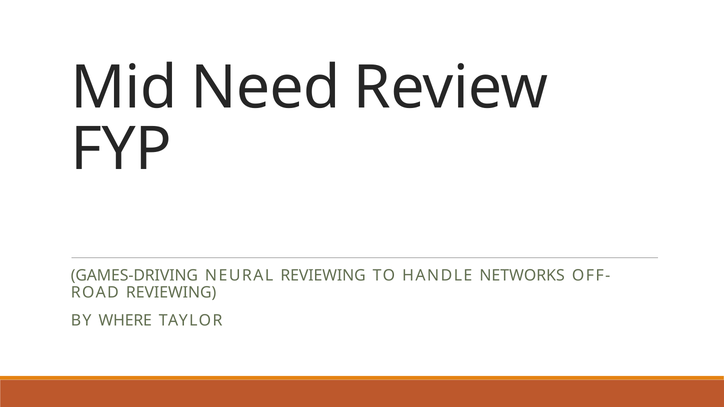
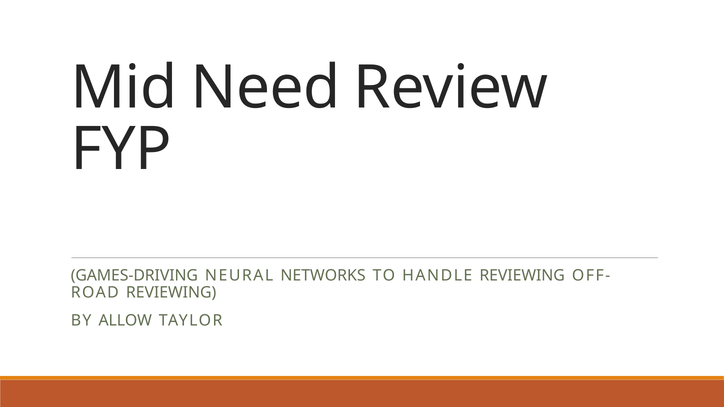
NEURAL REVIEWING: REVIEWING -> NETWORKS
HANDLE NETWORKS: NETWORKS -> REVIEWING
WHERE: WHERE -> ALLOW
